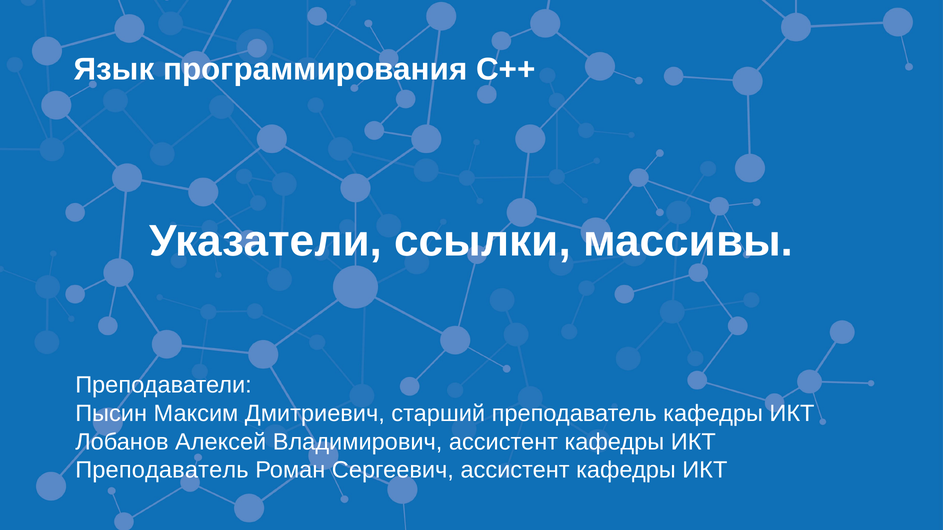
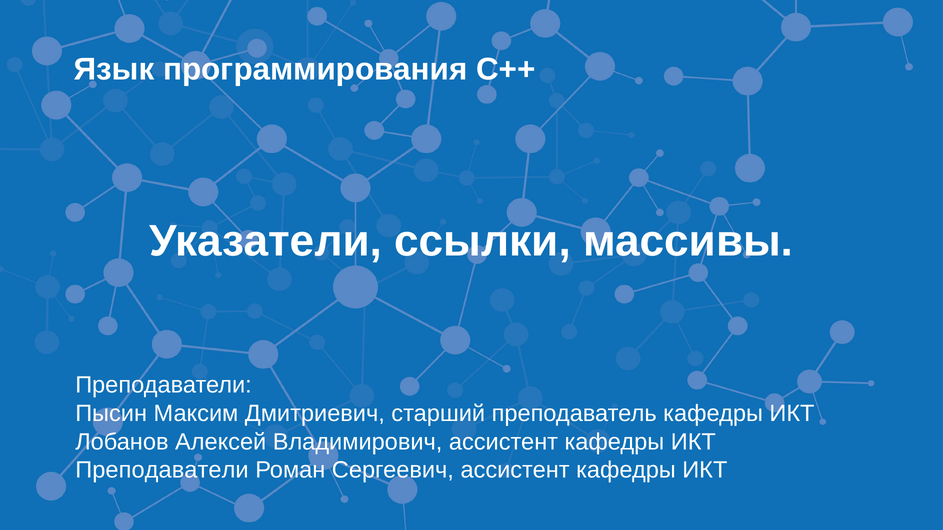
Преподаватель at (162, 470): Преподаватель -> Преподаватели
